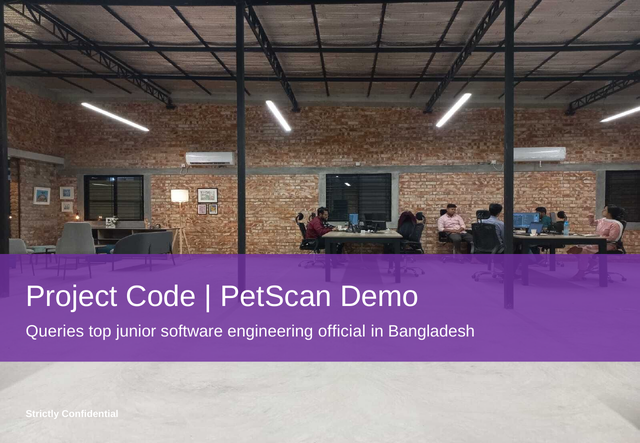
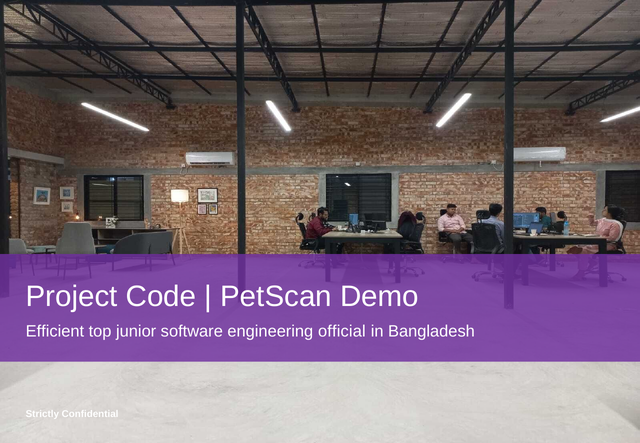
Queries: Queries -> Efficient
